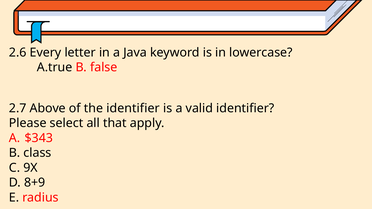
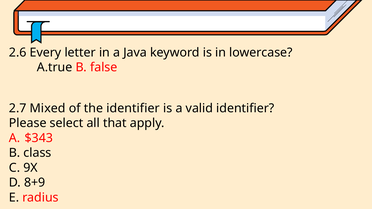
Above: Above -> Mixed
